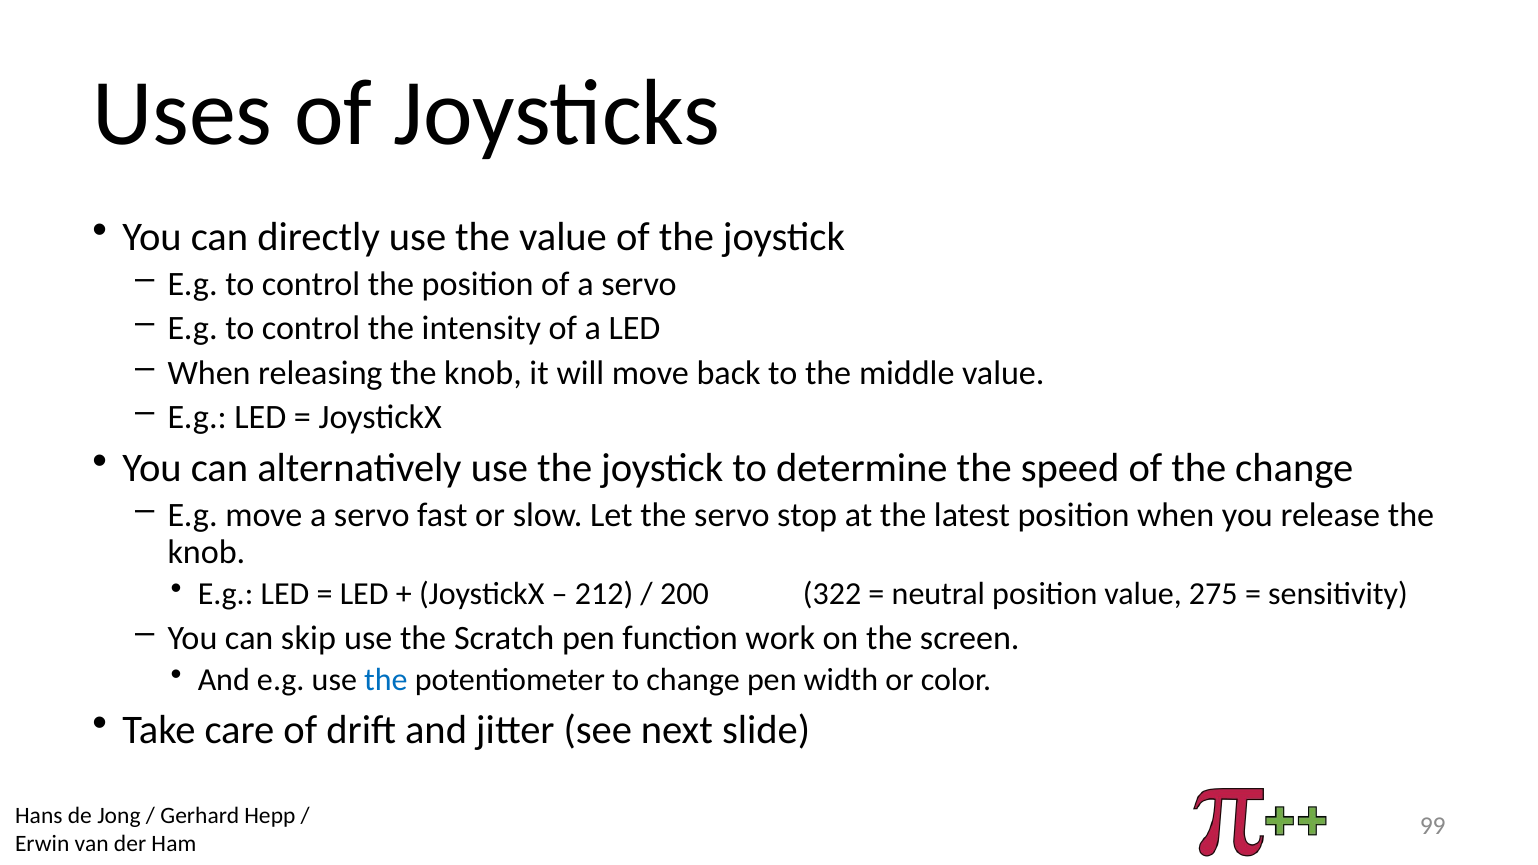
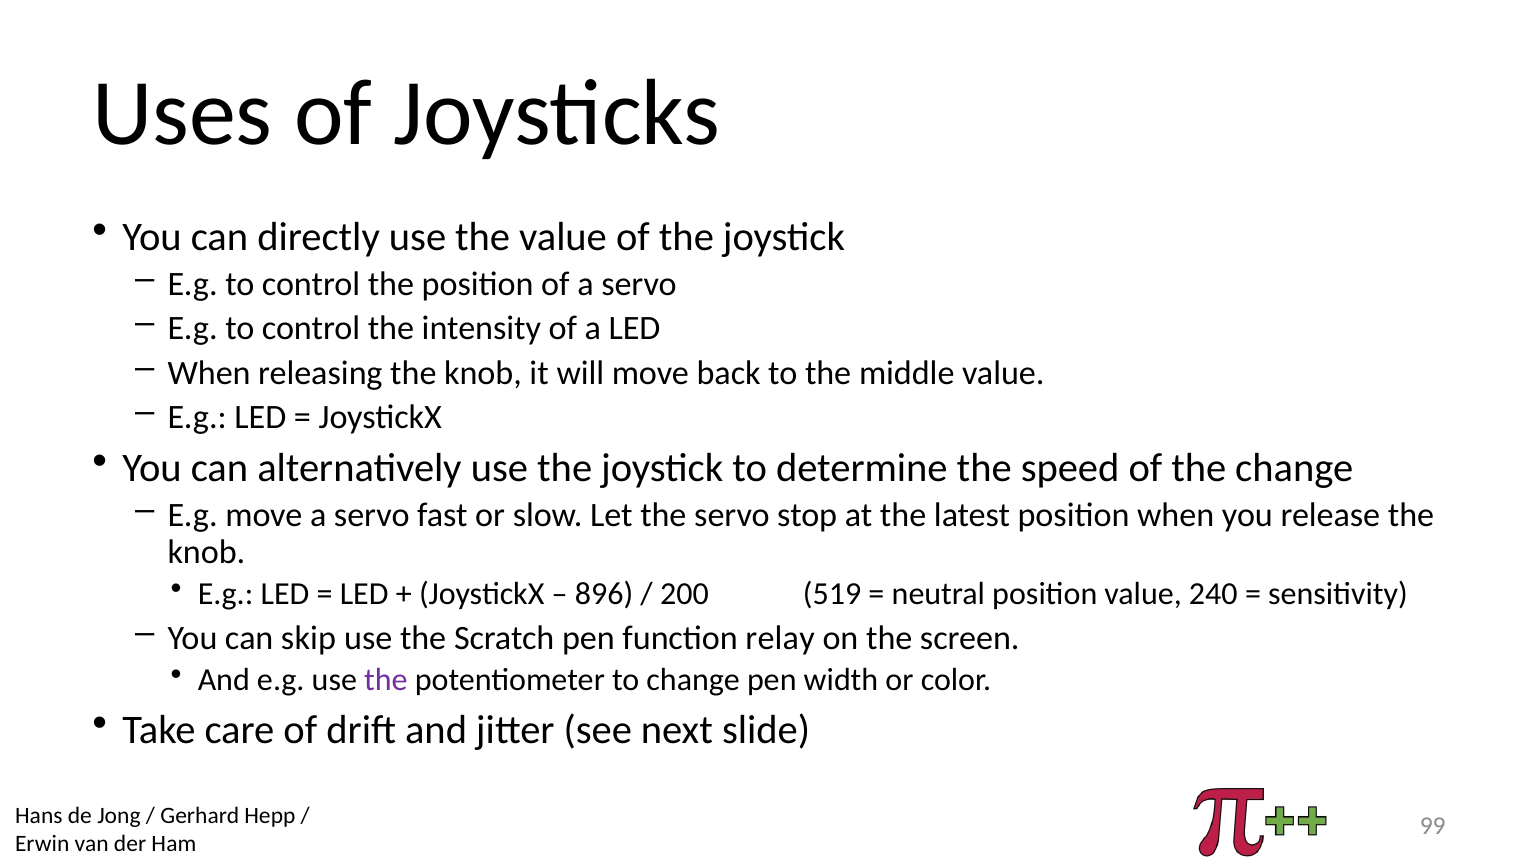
212: 212 -> 896
322: 322 -> 519
275: 275 -> 240
work: work -> relay
the at (386, 680) colour: blue -> purple
